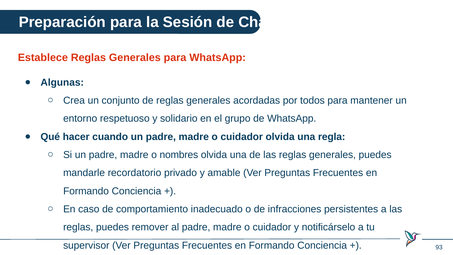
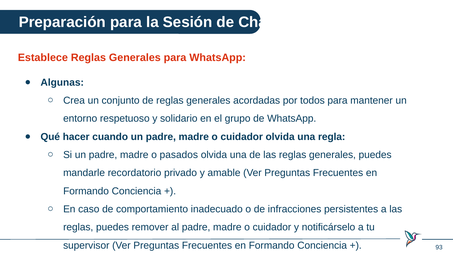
nombres: nombres -> pasados
